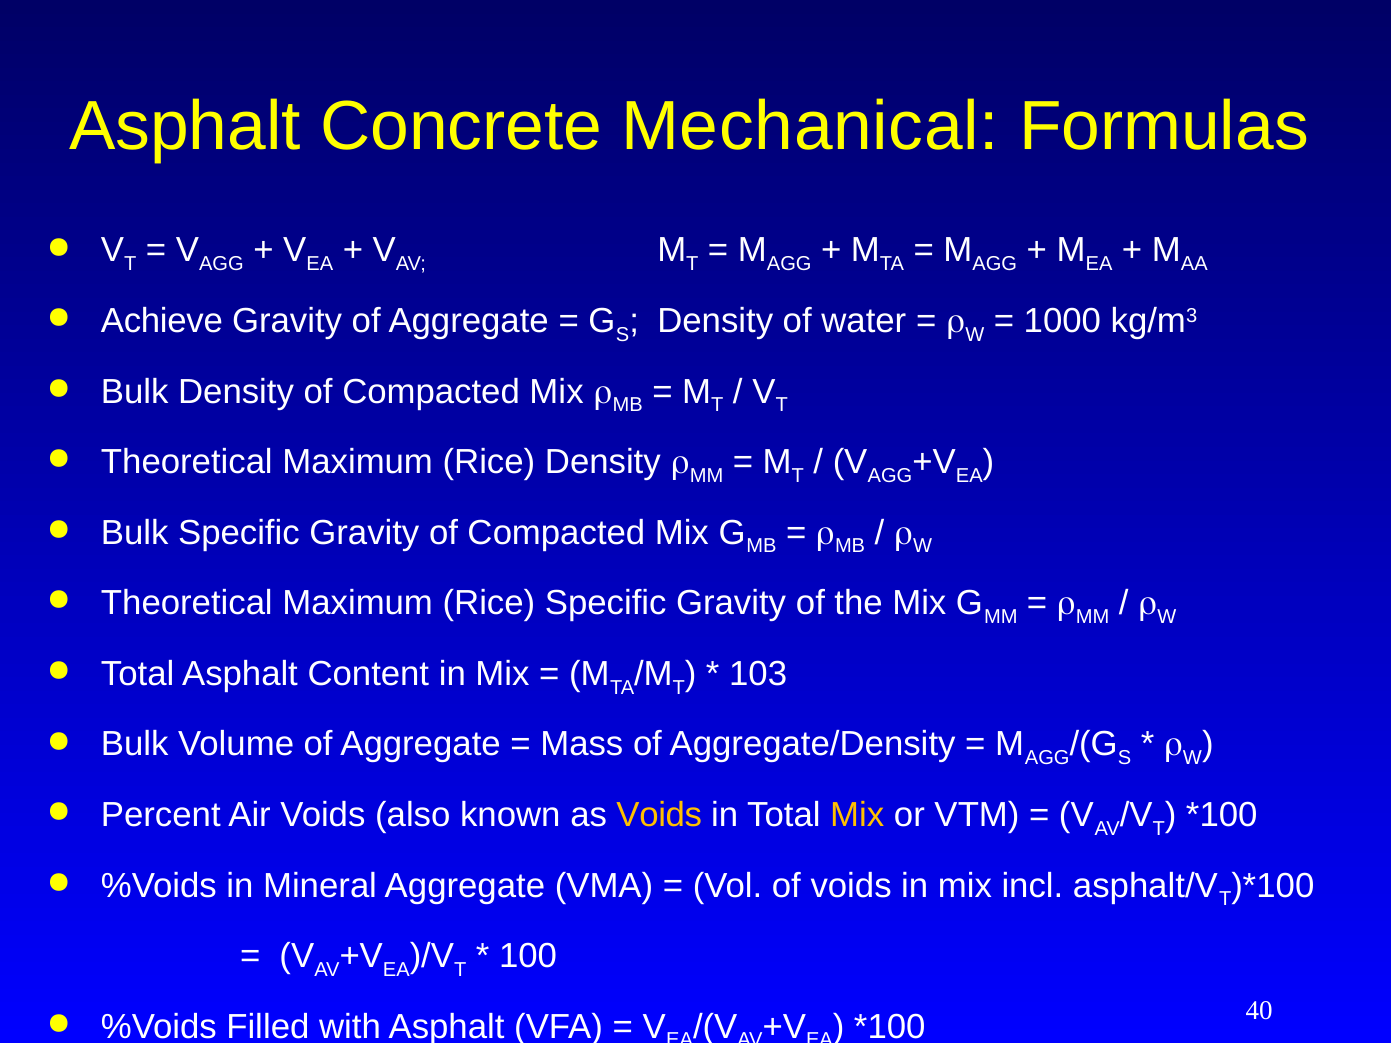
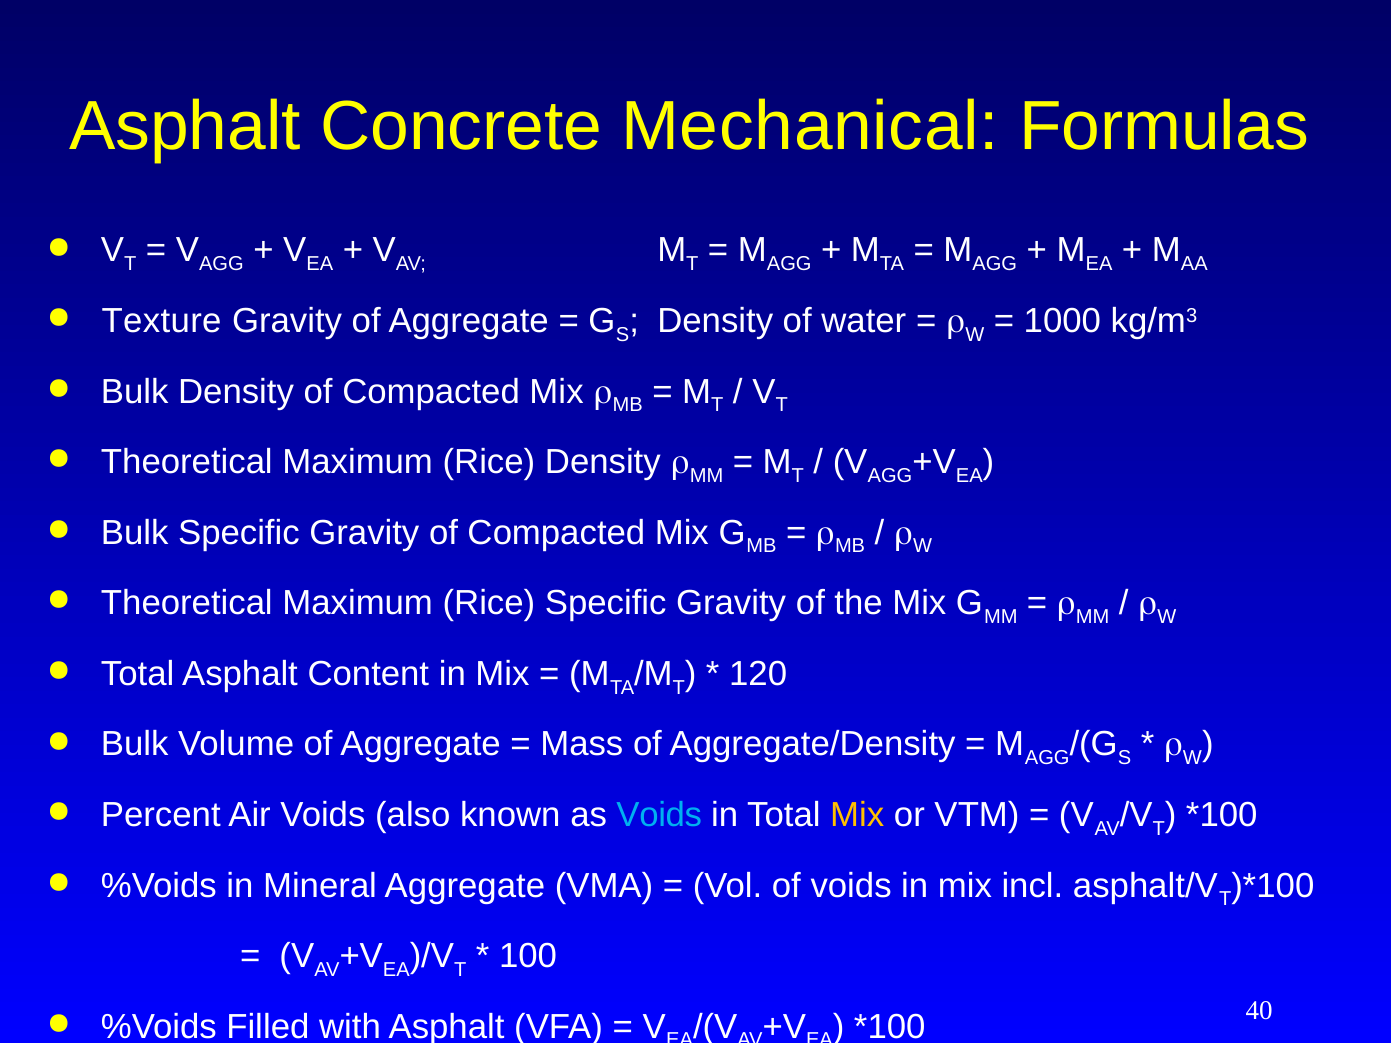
Achieve: Achieve -> Texture
103: 103 -> 120
Voids at (659, 815) colour: yellow -> light blue
